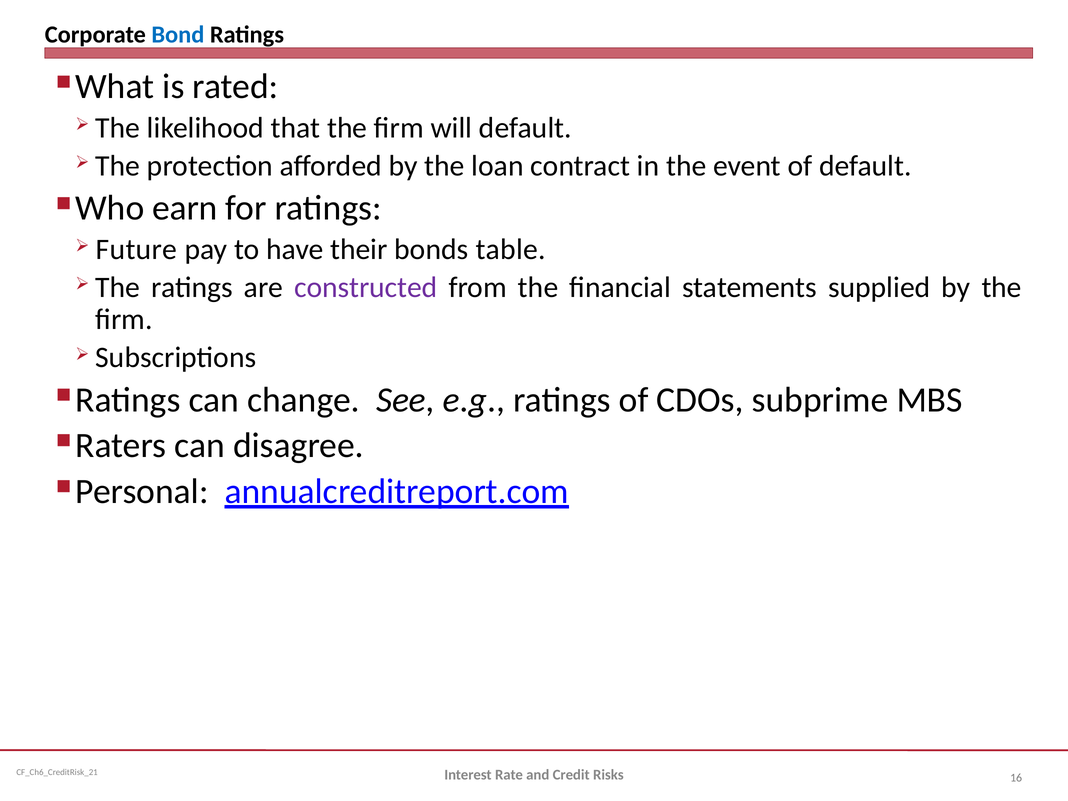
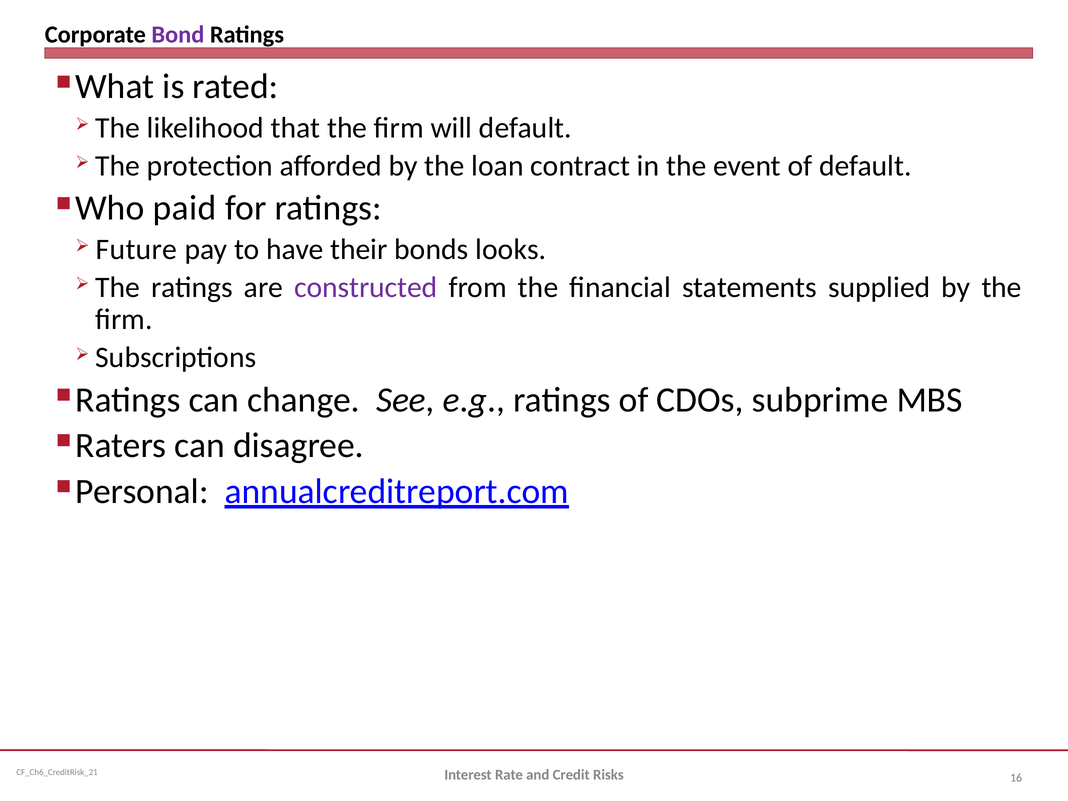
Bond colour: blue -> purple
earn: earn -> paid
table: table -> looks
